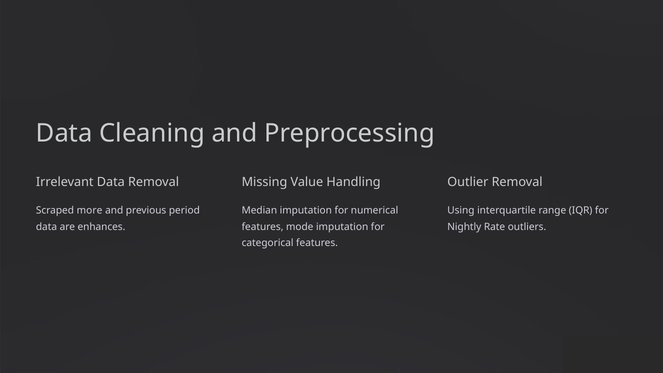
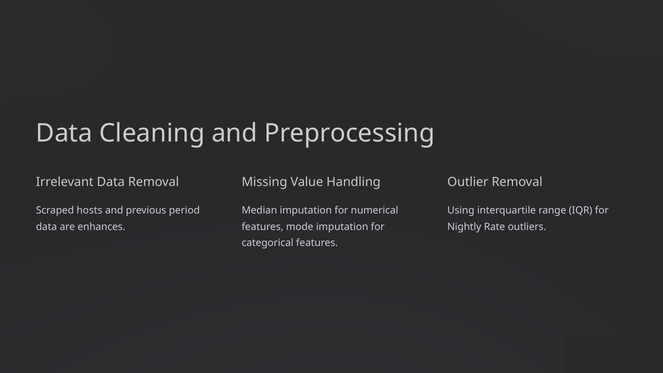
more: more -> hosts
